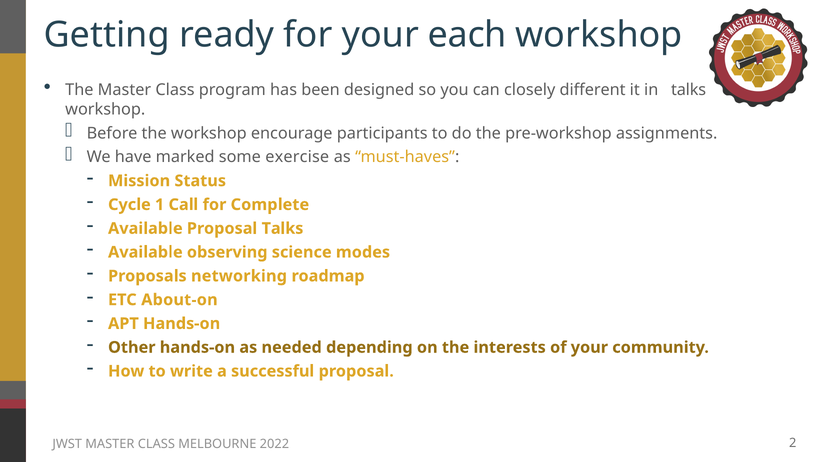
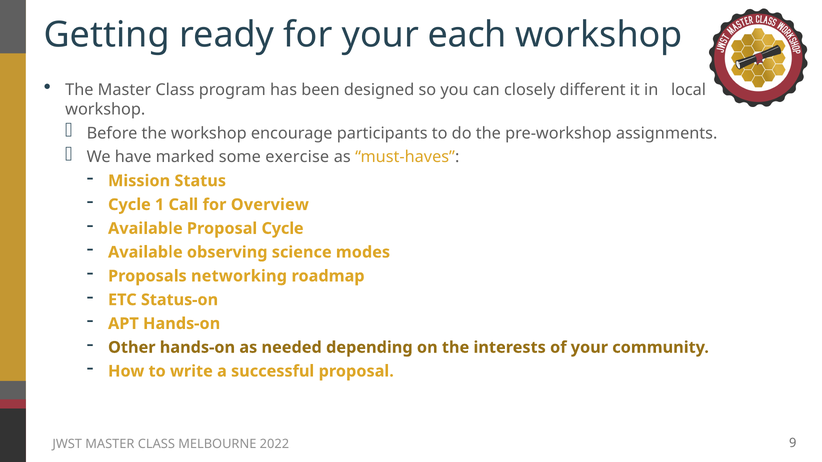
in talks: talks -> local
Complete: Complete -> Overview
Proposal Talks: Talks -> Cycle
About-on: About-on -> Status-on
2: 2 -> 9
